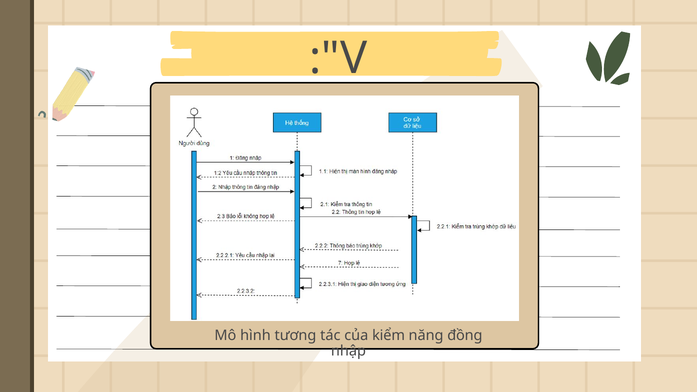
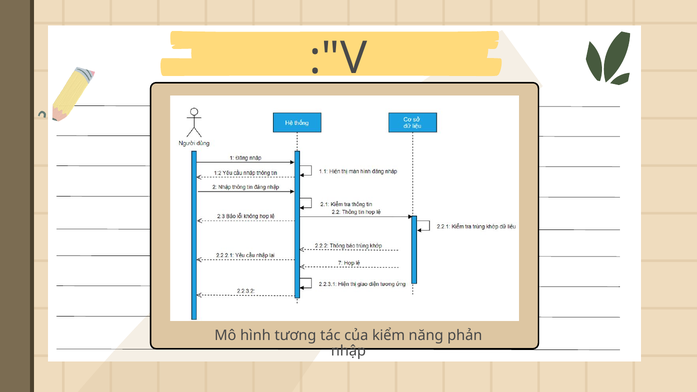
đồng: đồng -> phản
